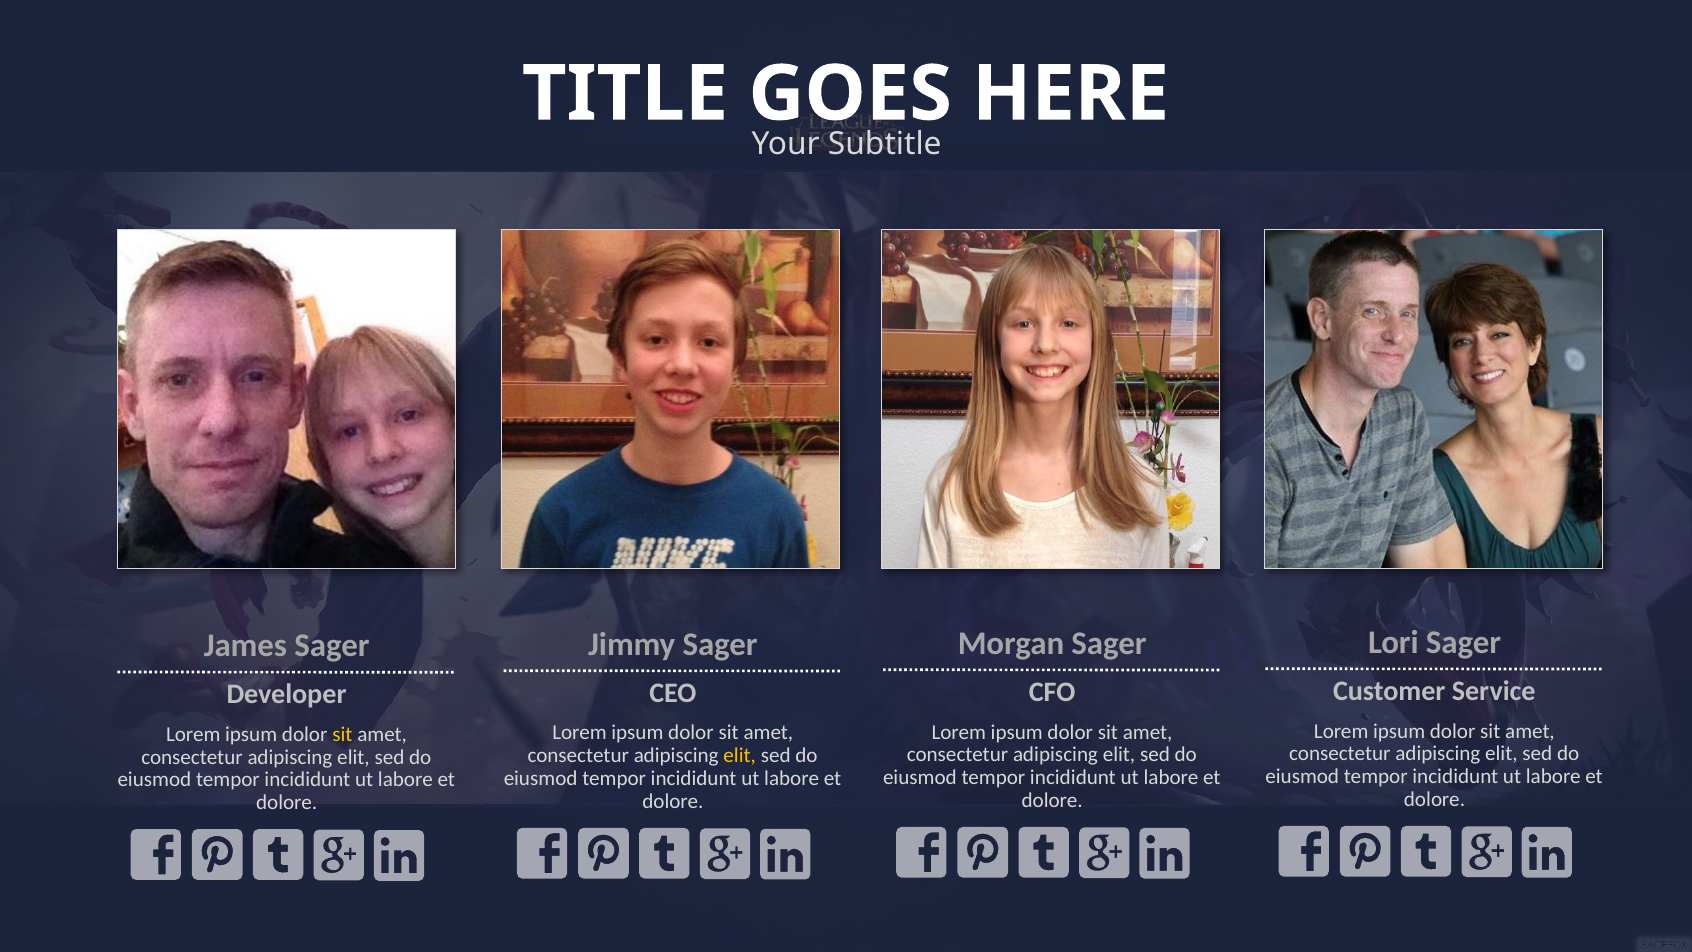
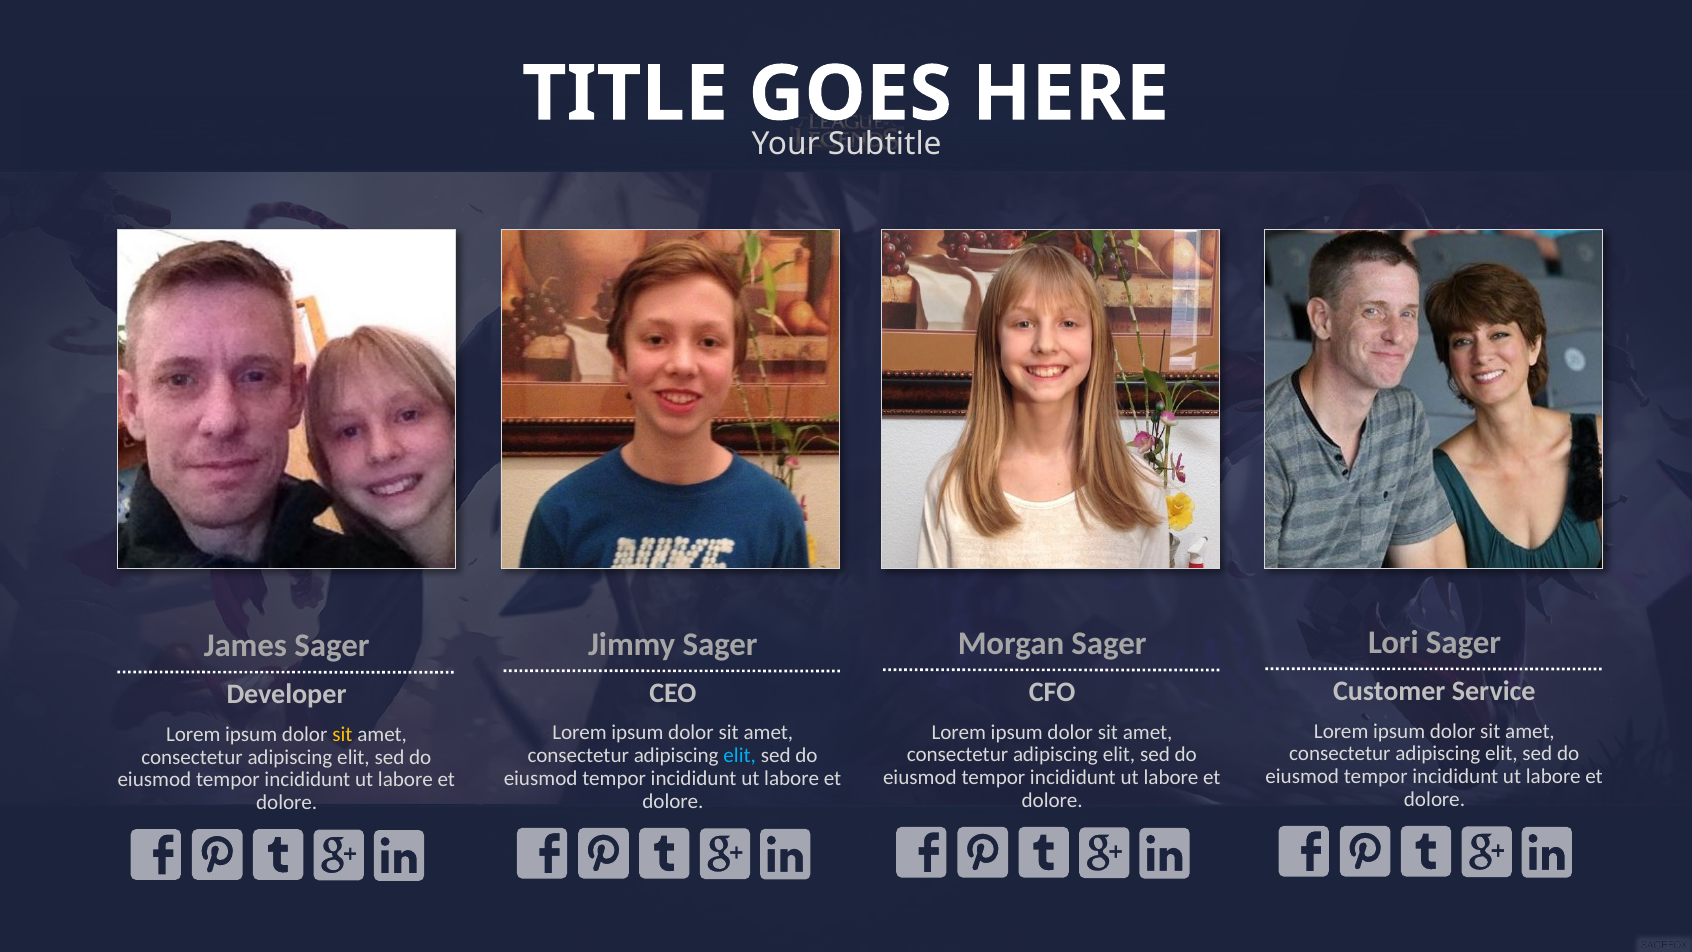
elit at (740, 756) colour: yellow -> light blue
